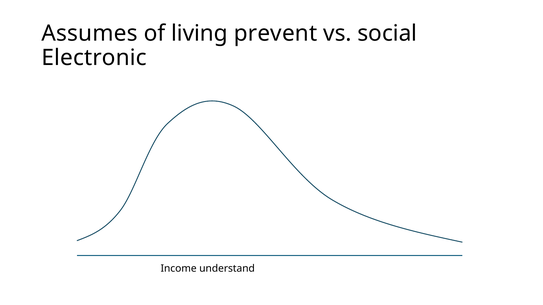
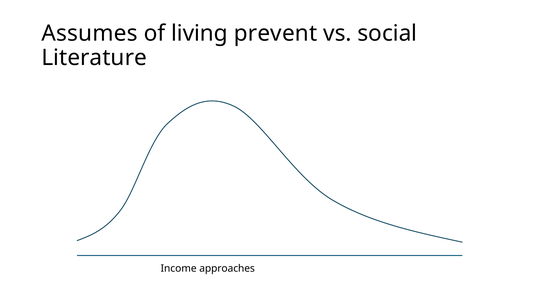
Electronic: Electronic -> Literature
understand: understand -> approaches
